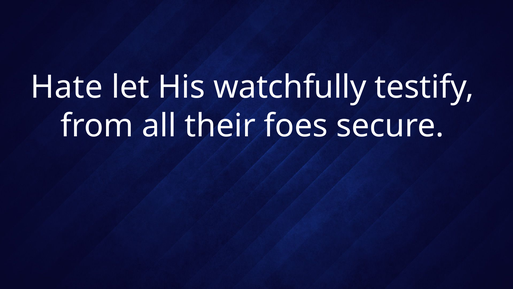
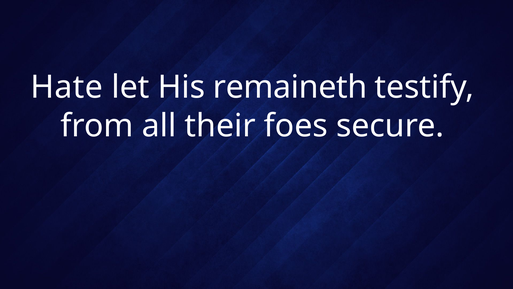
watchfully: watchfully -> remaineth
